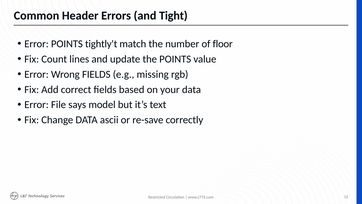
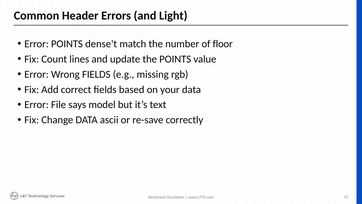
Tight: Tight -> Light
tightly't: tightly't -> dense't
